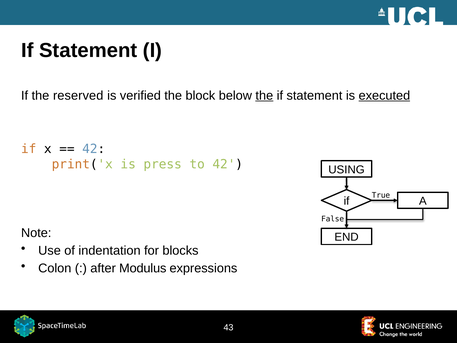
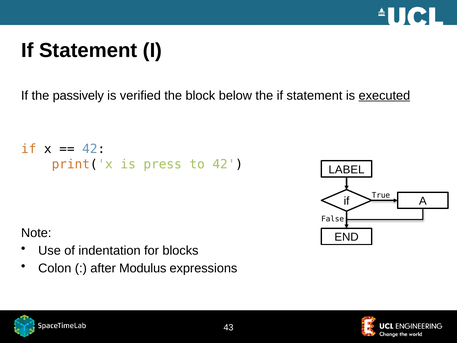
reserved: reserved -> passively
the at (264, 96) underline: present -> none
USING: USING -> LABEL
